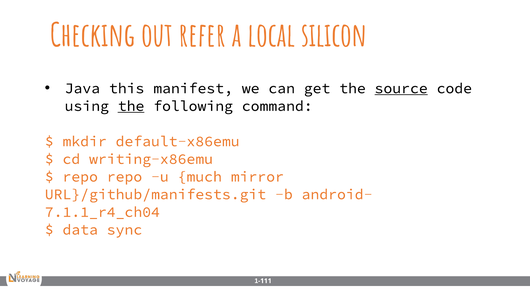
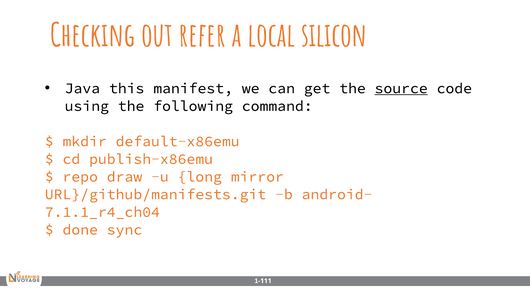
the at (131, 106) underline: present -> none
writing-x86emu: writing-x86emu -> publish-x86emu
repo repo: repo -> draw
much: much -> long
data: data -> done
